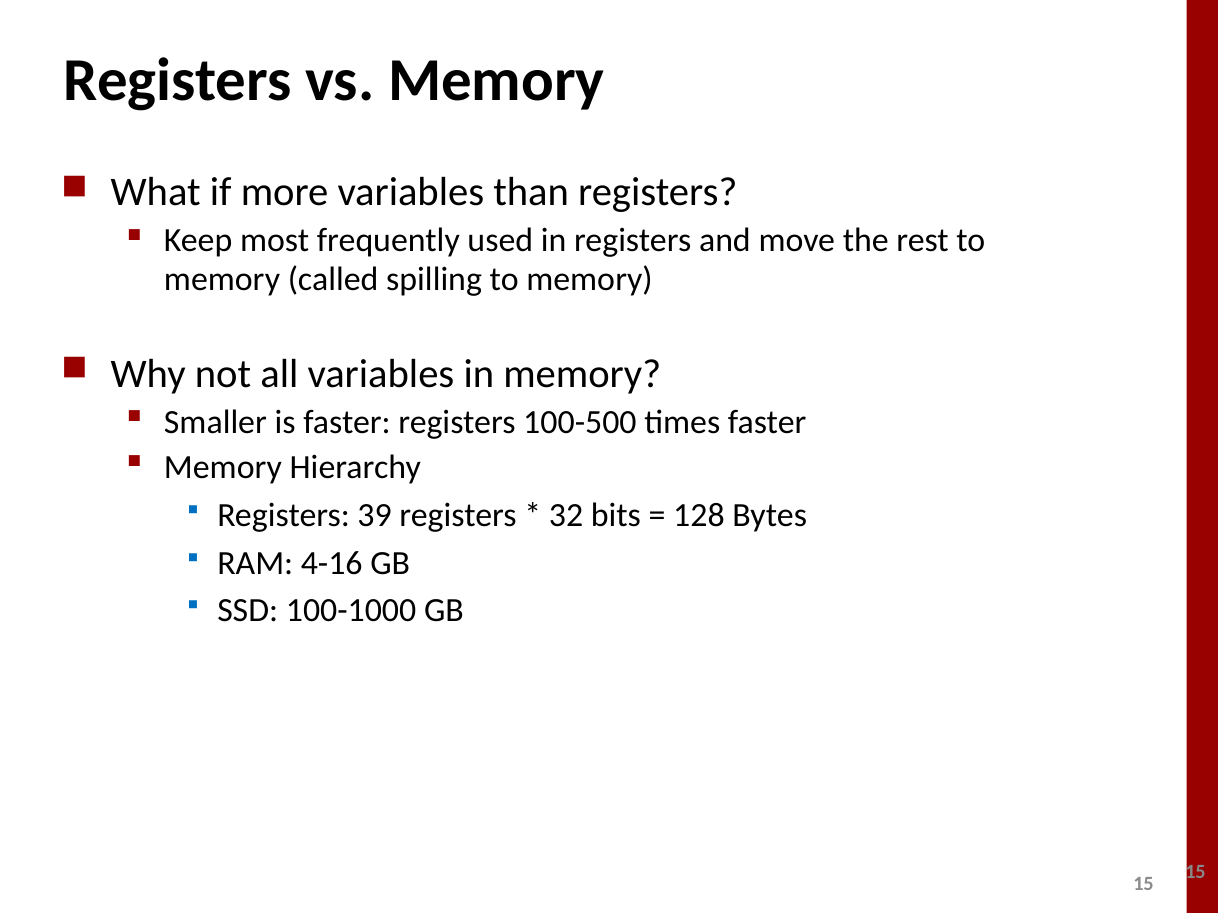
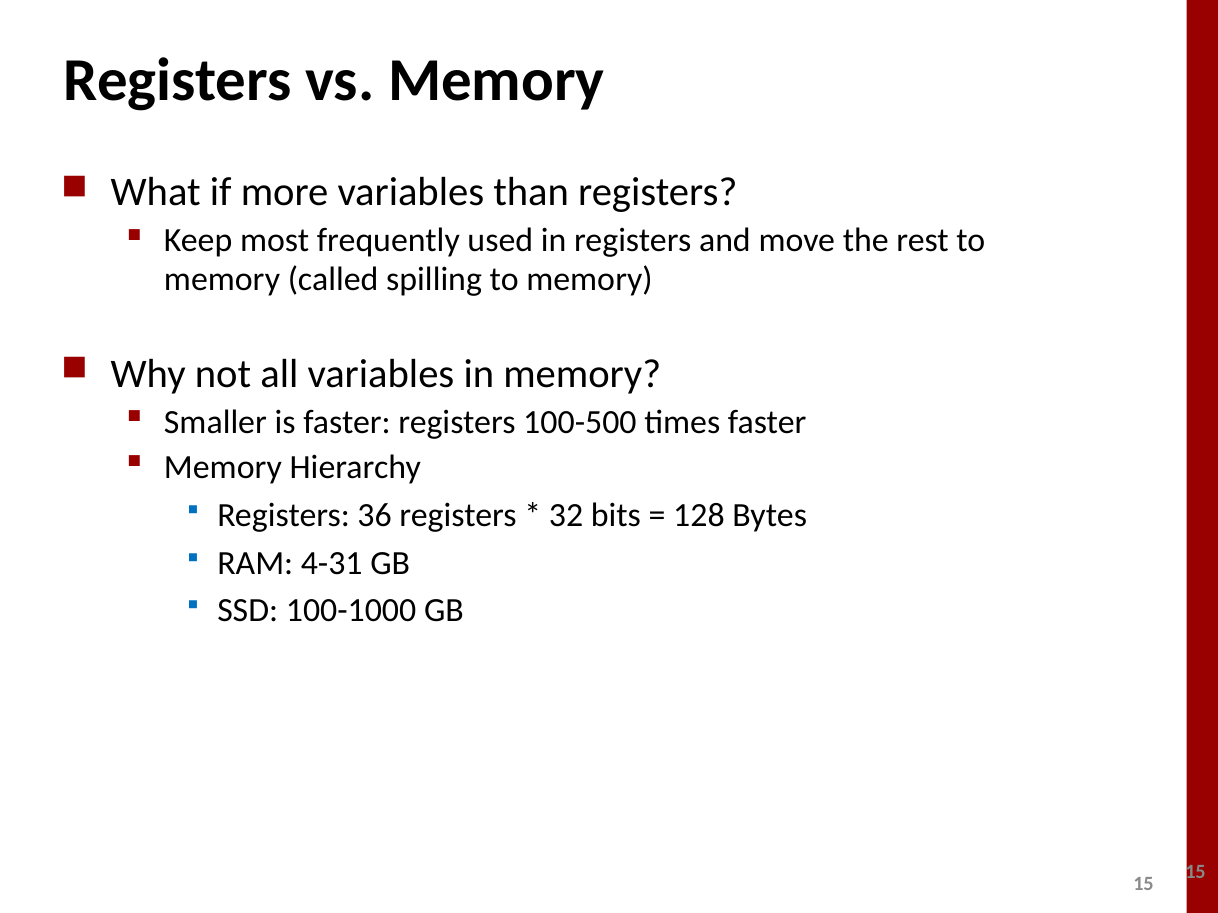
39: 39 -> 36
4-16: 4-16 -> 4-31
